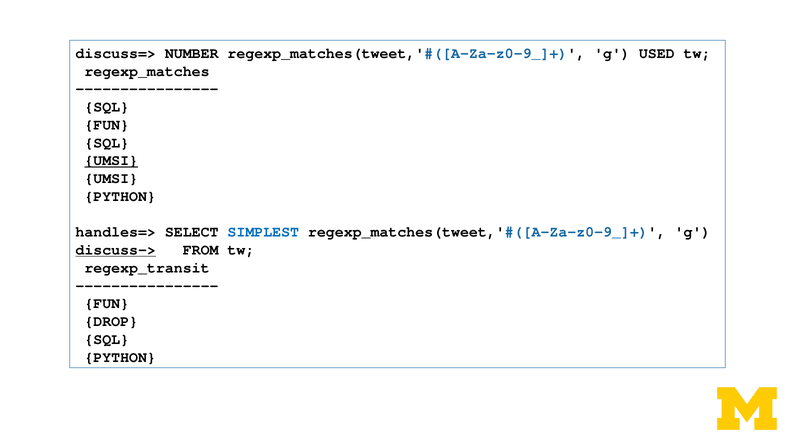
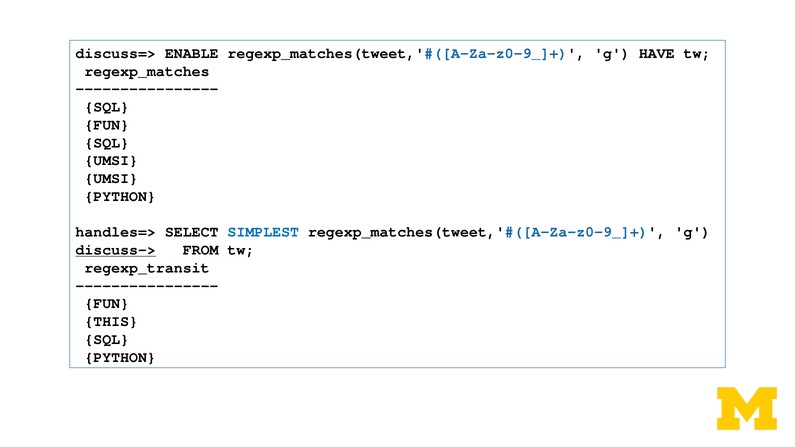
NUMBER: NUMBER -> ENABLE
USED: USED -> HAVE
UMSI at (111, 161) underline: present -> none
DROP: DROP -> THIS
